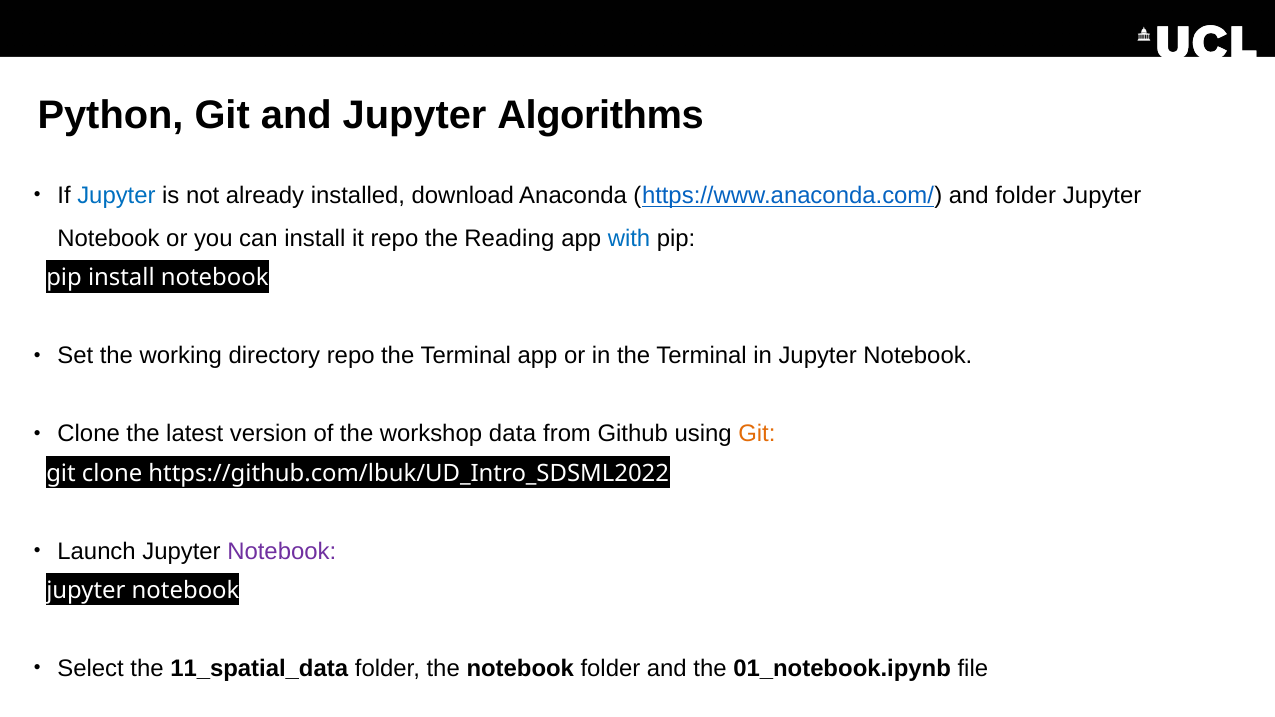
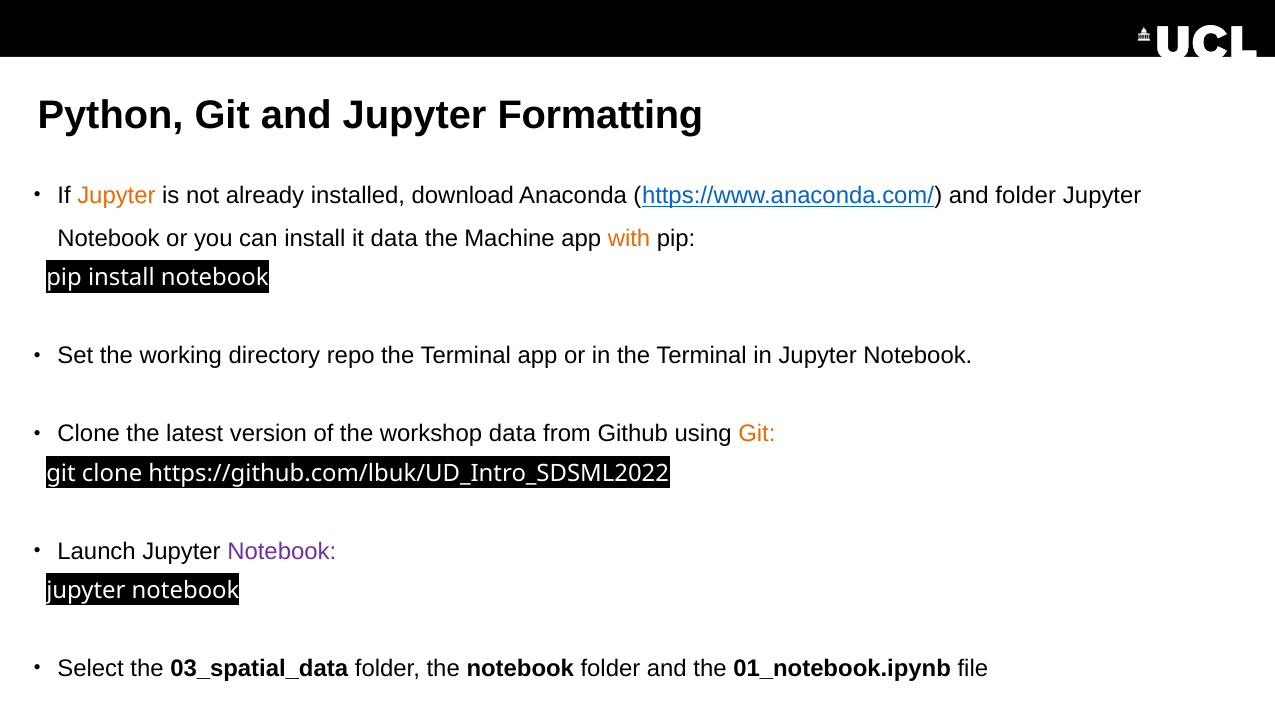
Algorithms: Algorithms -> Formatting
Jupyter at (116, 196) colour: blue -> orange
it repo: repo -> data
Reading: Reading -> Machine
with colour: blue -> orange
11_spatial_data: 11_spatial_data -> 03_spatial_data
